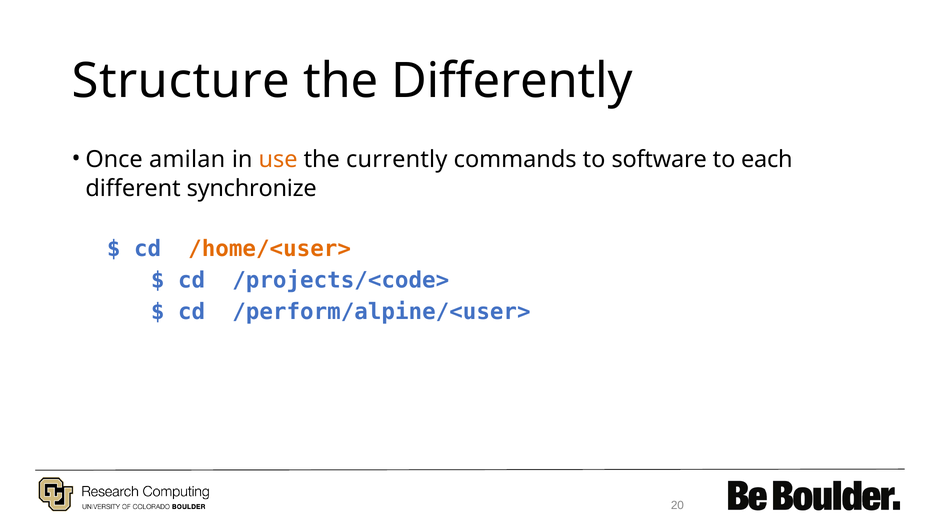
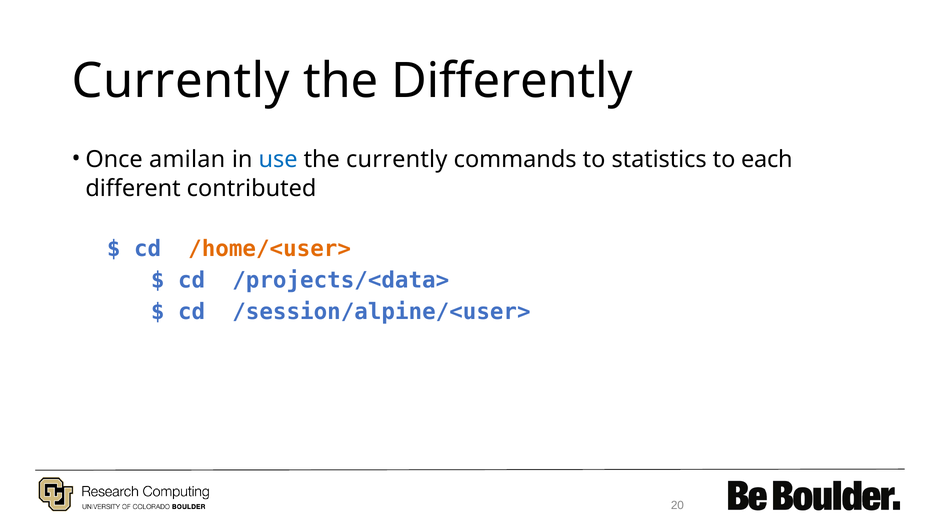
Structure at (181, 81): Structure -> Currently
use colour: orange -> blue
software: software -> statistics
synchronize: synchronize -> contributed
/projects/<code>: /projects/<code> -> /projects/<data>
/perform/alpine/<user>: /perform/alpine/<user> -> /session/alpine/<user>
